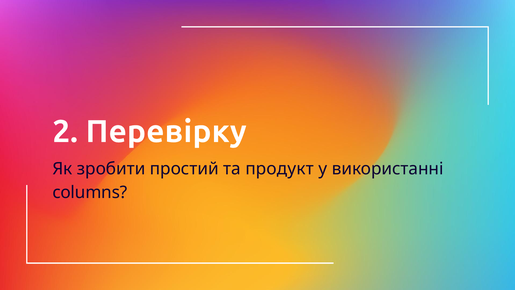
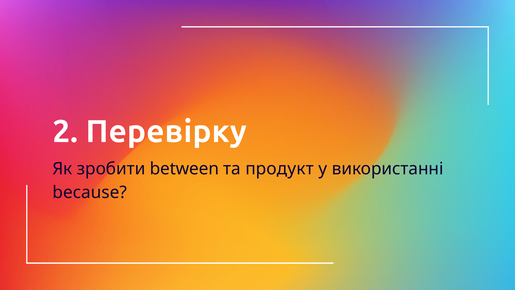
простий: простий -> between
columns: columns -> because
